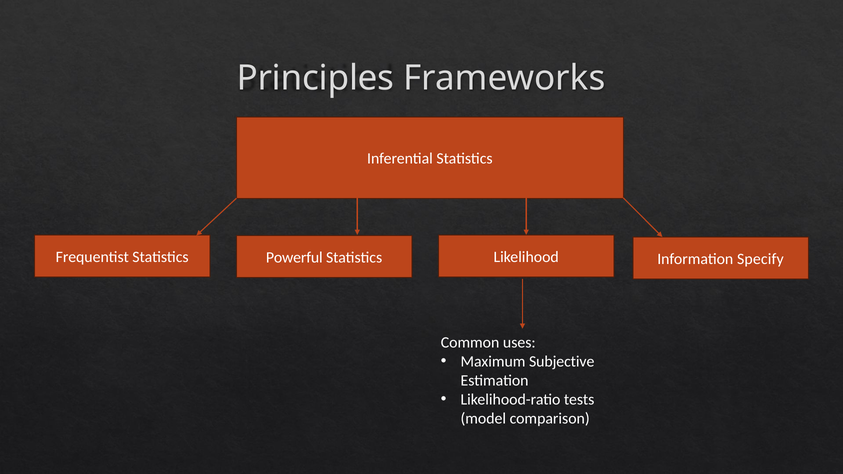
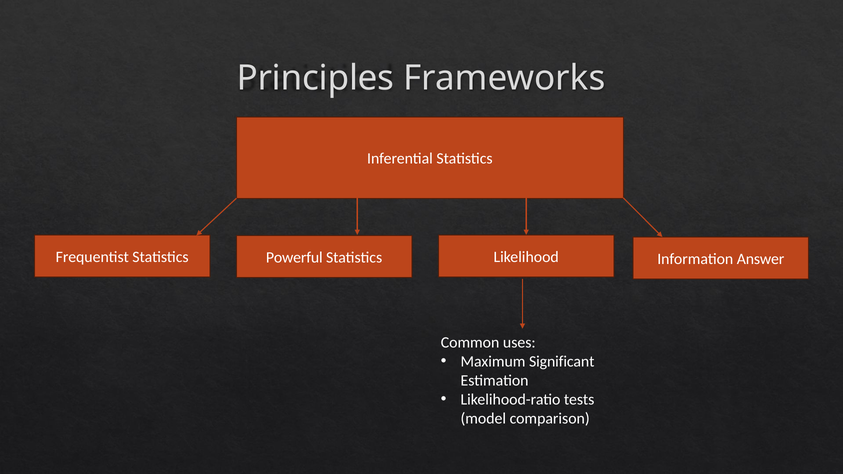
Specify: Specify -> Answer
Subjective: Subjective -> Significant
